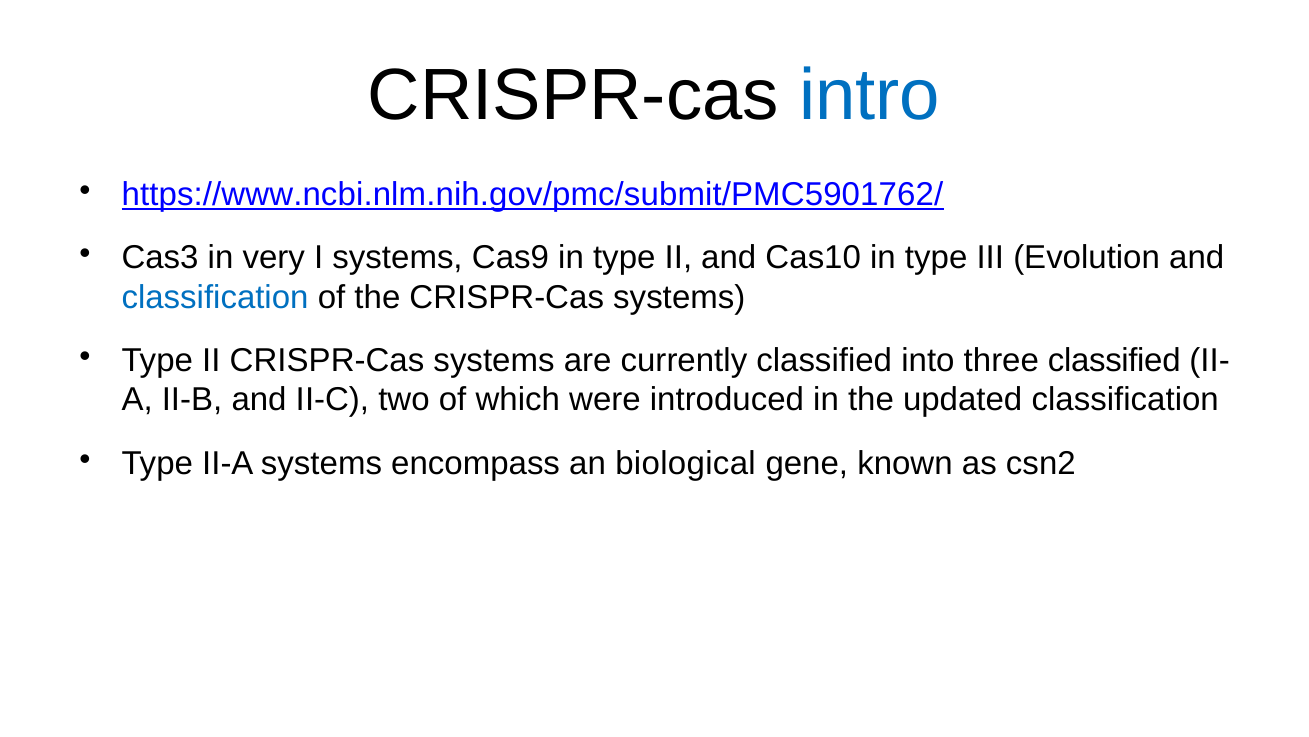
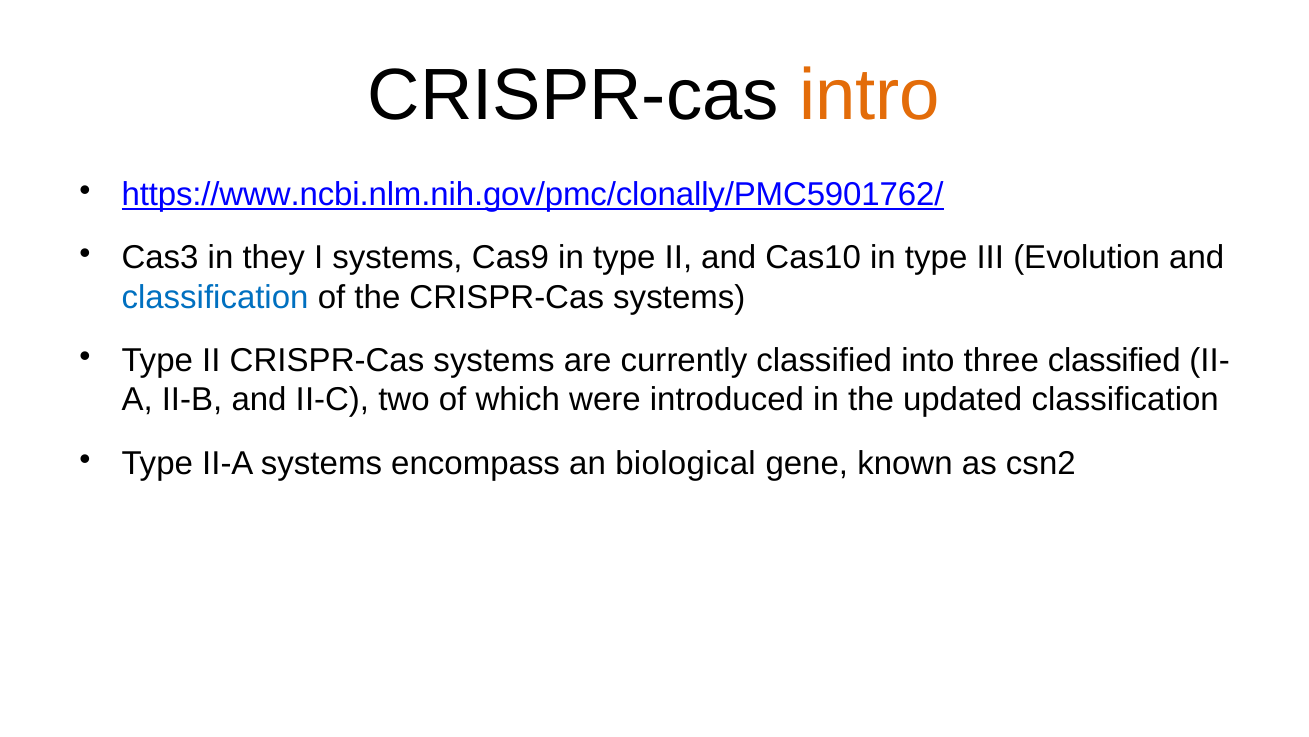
intro colour: blue -> orange
https://www.ncbi.nlm.nih.gov/pmc/submit/PMC5901762/: https://www.ncbi.nlm.nih.gov/pmc/submit/PMC5901762/ -> https://www.ncbi.nlm.nih.gov/pmc/clonally/PMC5901762/
very: very -> they
